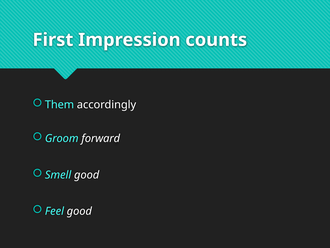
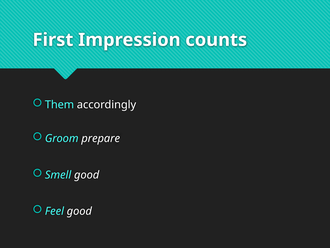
forward: forward -> prepare
